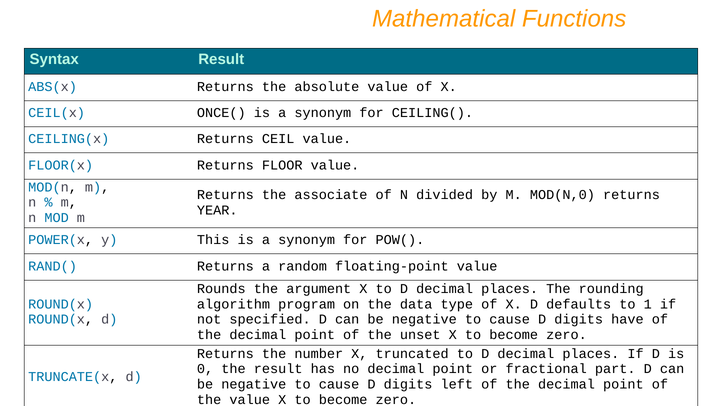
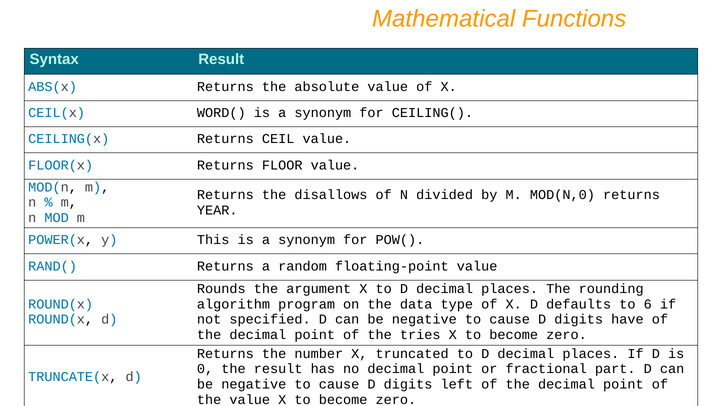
ONCE(: ONCE( -> WORD(
associate: associate -> disallows
1: 1 -> 6
unset: unset -> tries
